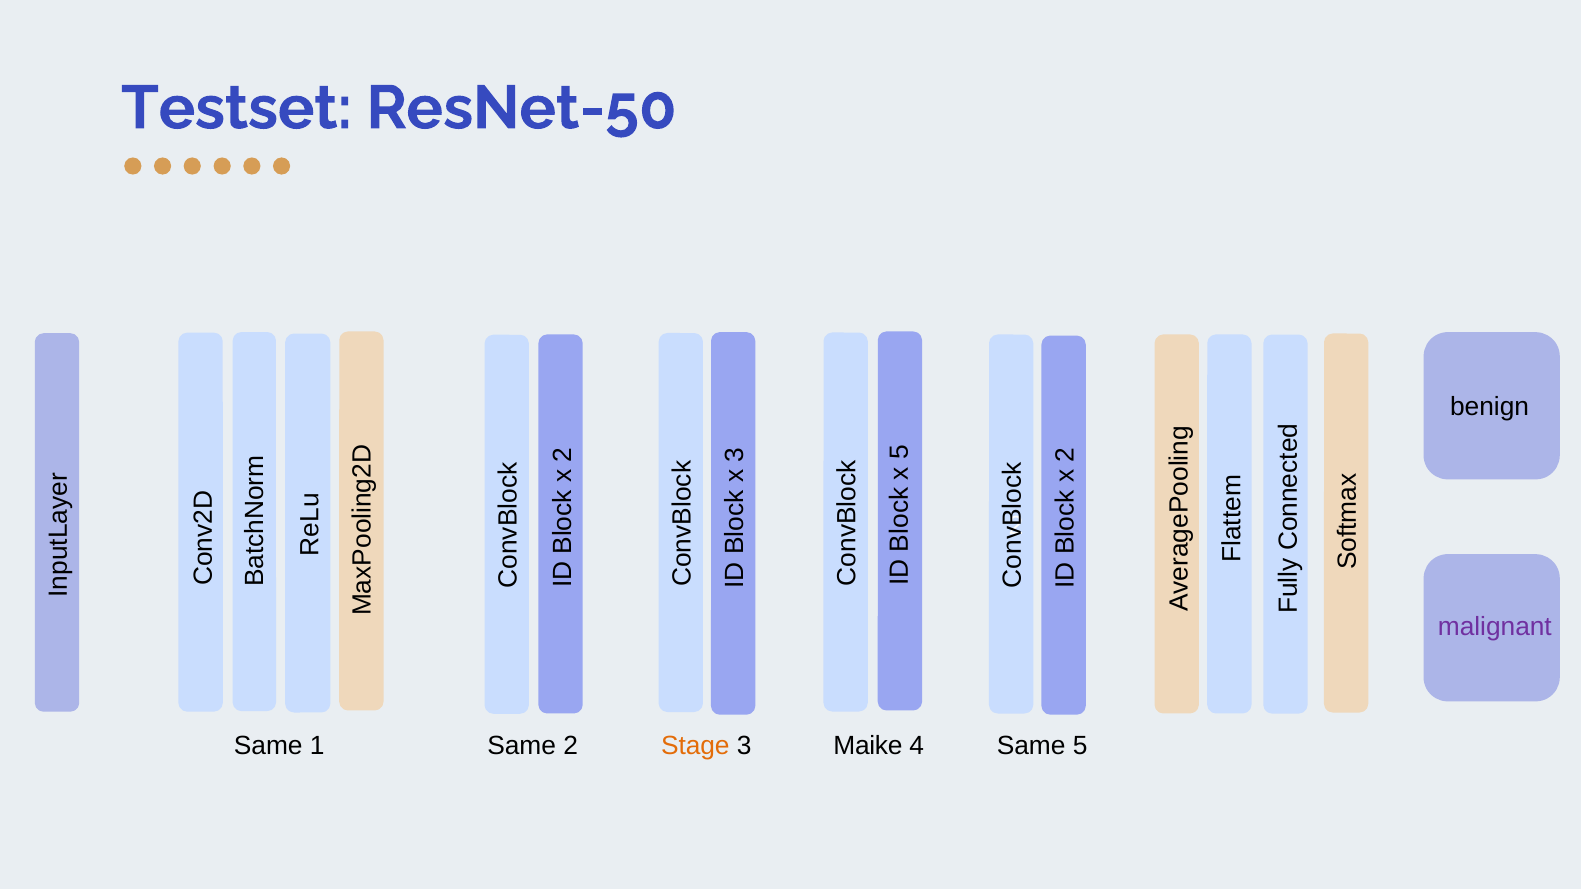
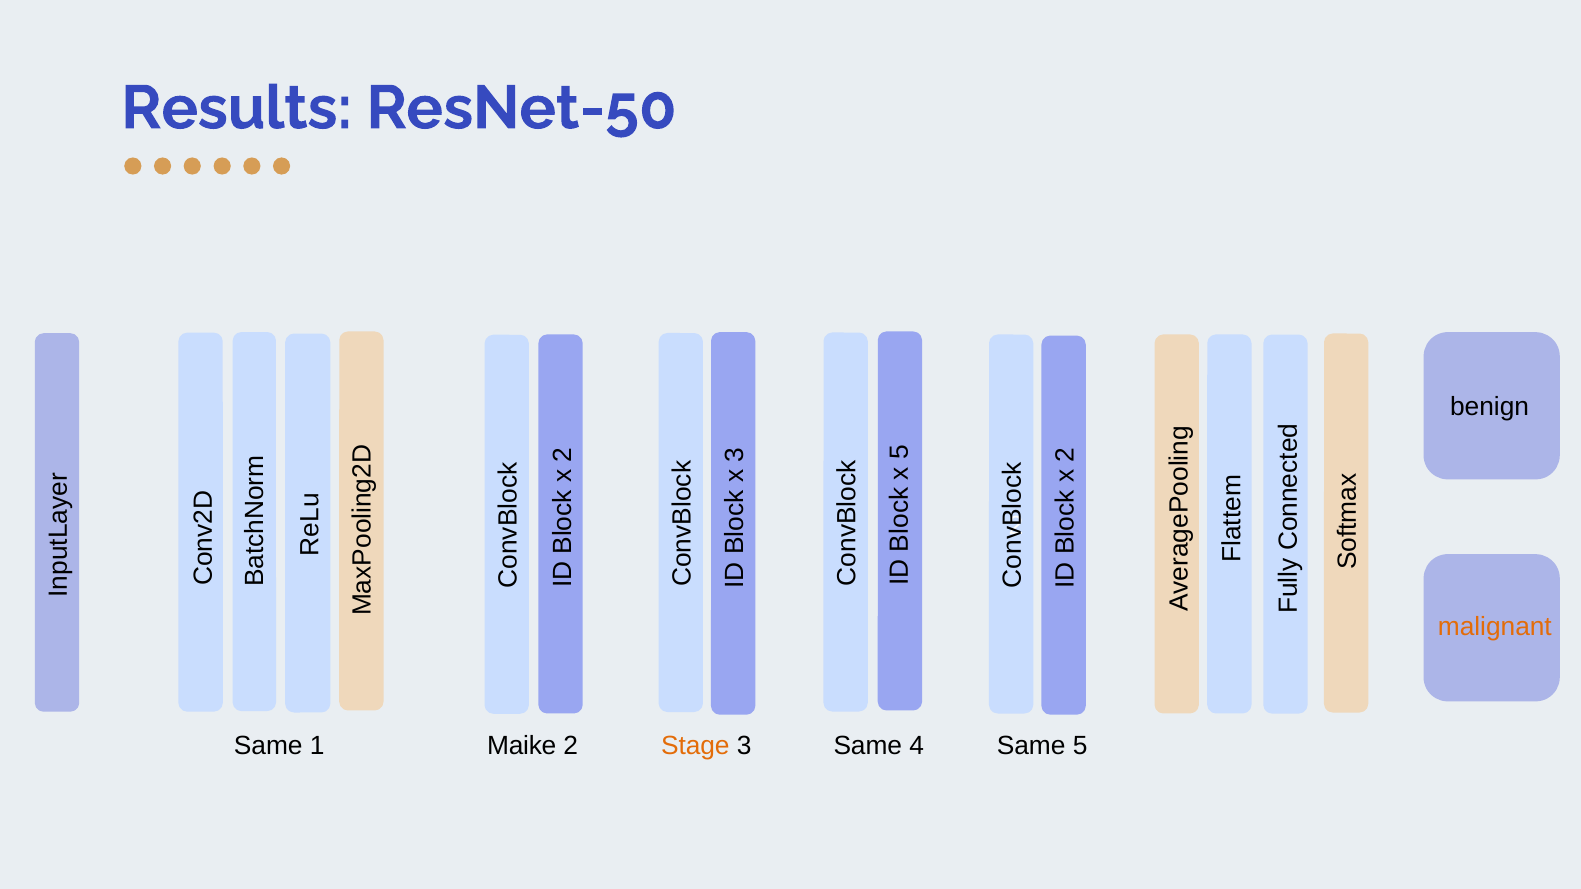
Testset: Testset -> Results
malignant colour: purple -> orange
1 Same: Same -> Maike
3 Maike: Maike -> Same
